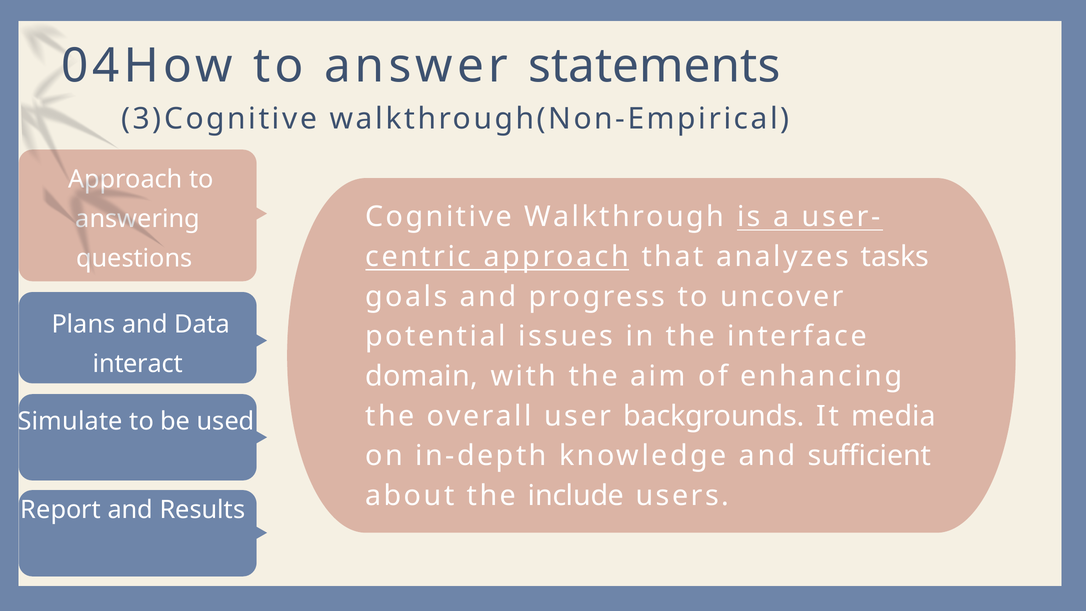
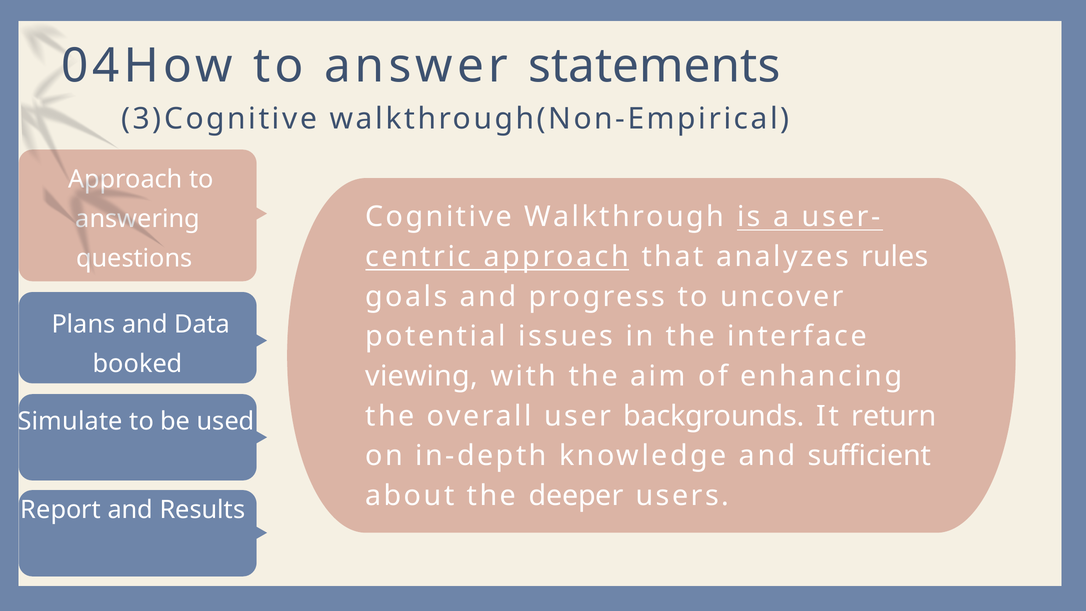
tasks: tasks -> rules
interact: interact -> booked
domain: domain -> viewing
media: media -> return
include: include -> deeper
